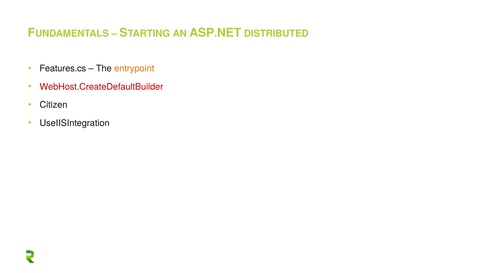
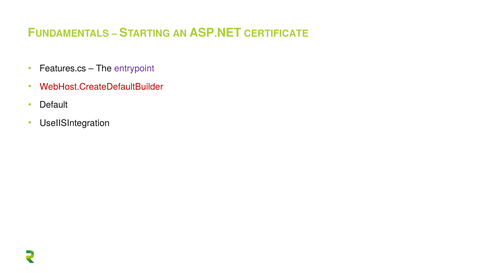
DISTRIBUTED: DISTRIBUTED -> CERTIFICATE
entrypoint colour: orange -> purple
Citizen: Citizen -> Default
